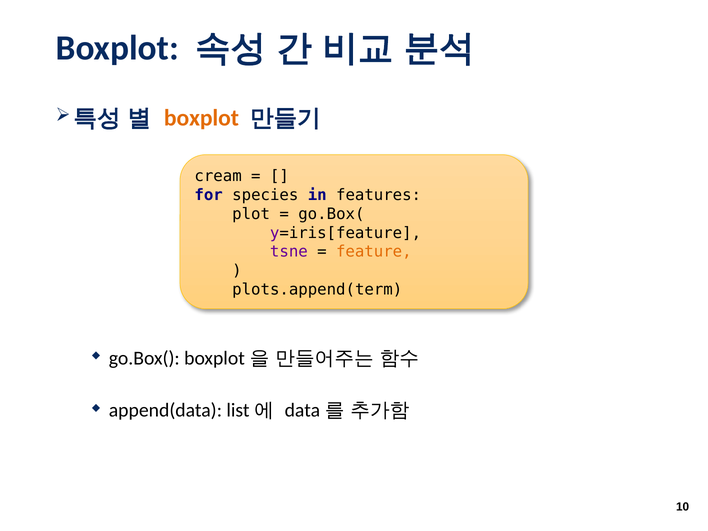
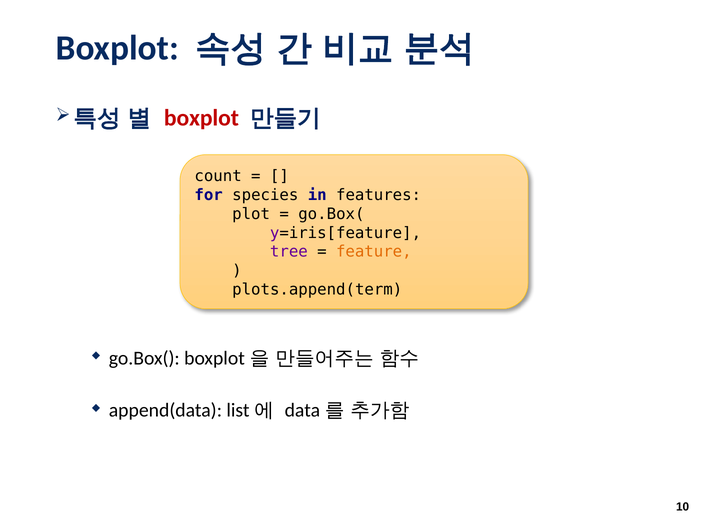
boxplot at (201, 118) colour: orange -> red
cream: cream -> count
tsne: tsne -> tree
